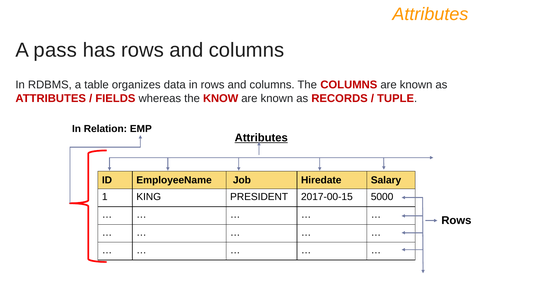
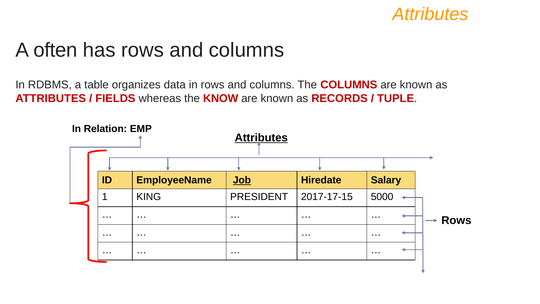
pass: pass -> often
Job underline: none -> present
2017-00-15: 2017-00-15 -> 2017-17-15
